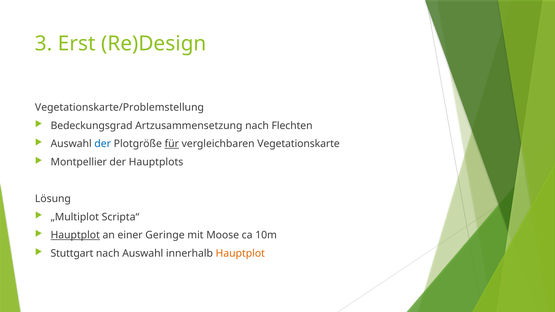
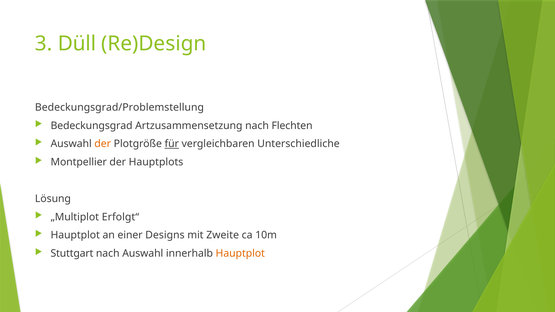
Erst: Erst -> Düll
Vegetationskarte/Problemstellung: Vegetationskarte/Problemstellung -> Bedeckungsgrad/Problemstellung
der at (103, 144) colour: blue -> orange
Vegetationskarte: Vegetationskarte -> Unterschiedliche
Scripta“: Scripta“ -> Erfolgt“
Hauptplot at (75, 235) underline: present -> none
Geringe: Geringe -> Designs
Moose: Moose -> Zweite
